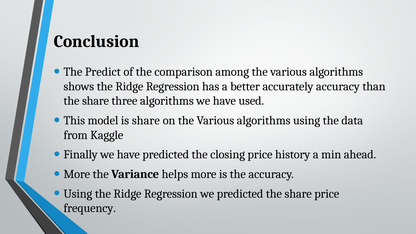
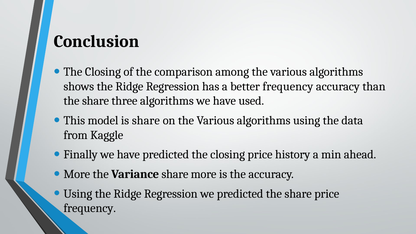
Predict at (103, 72): Predict -> Closing
better accurately: accurately -> frequency
Variance helps: helps -> share
